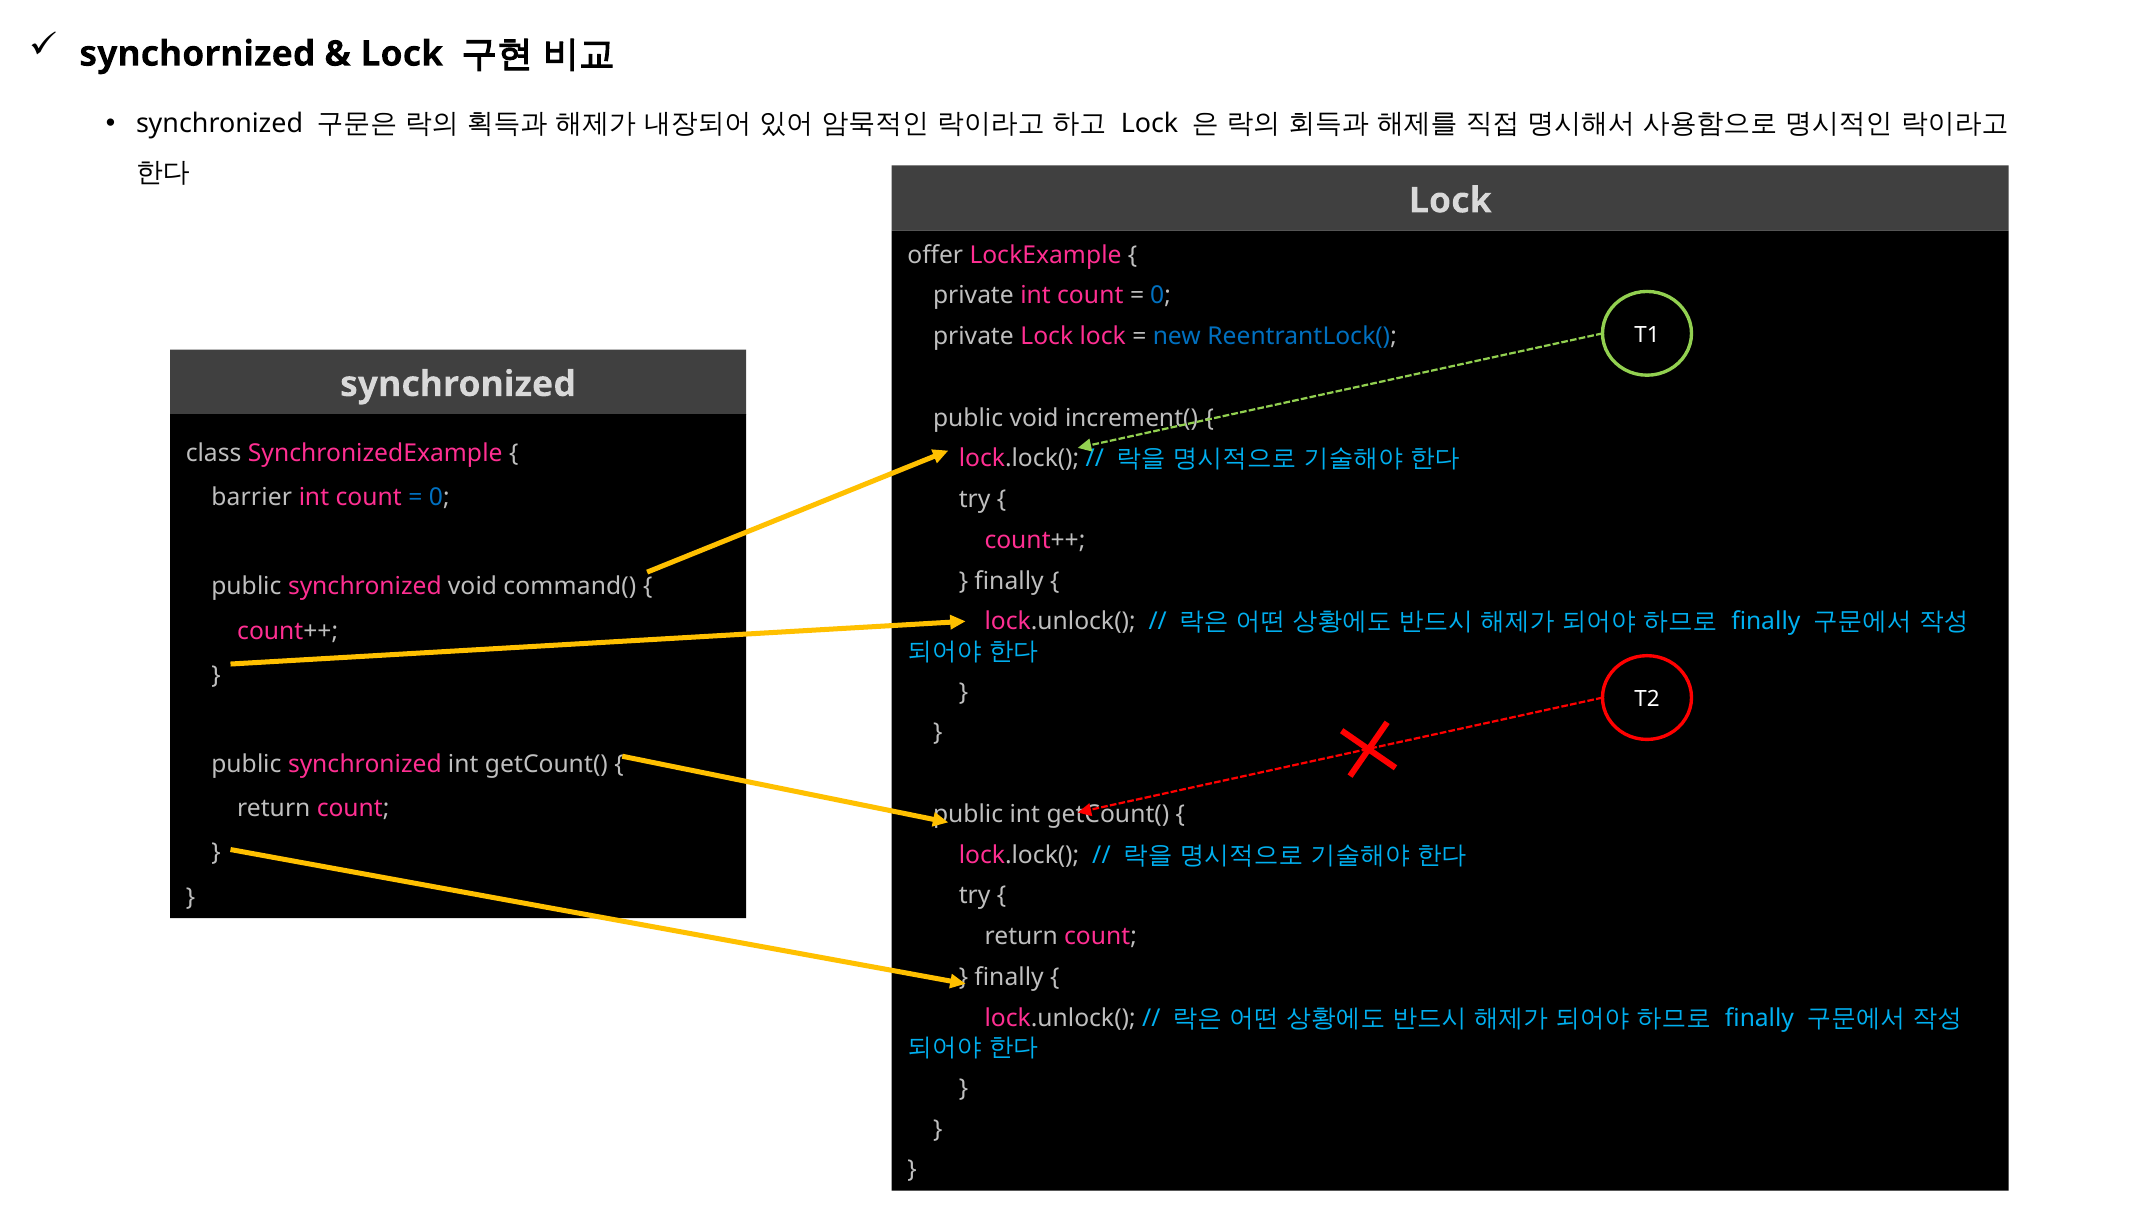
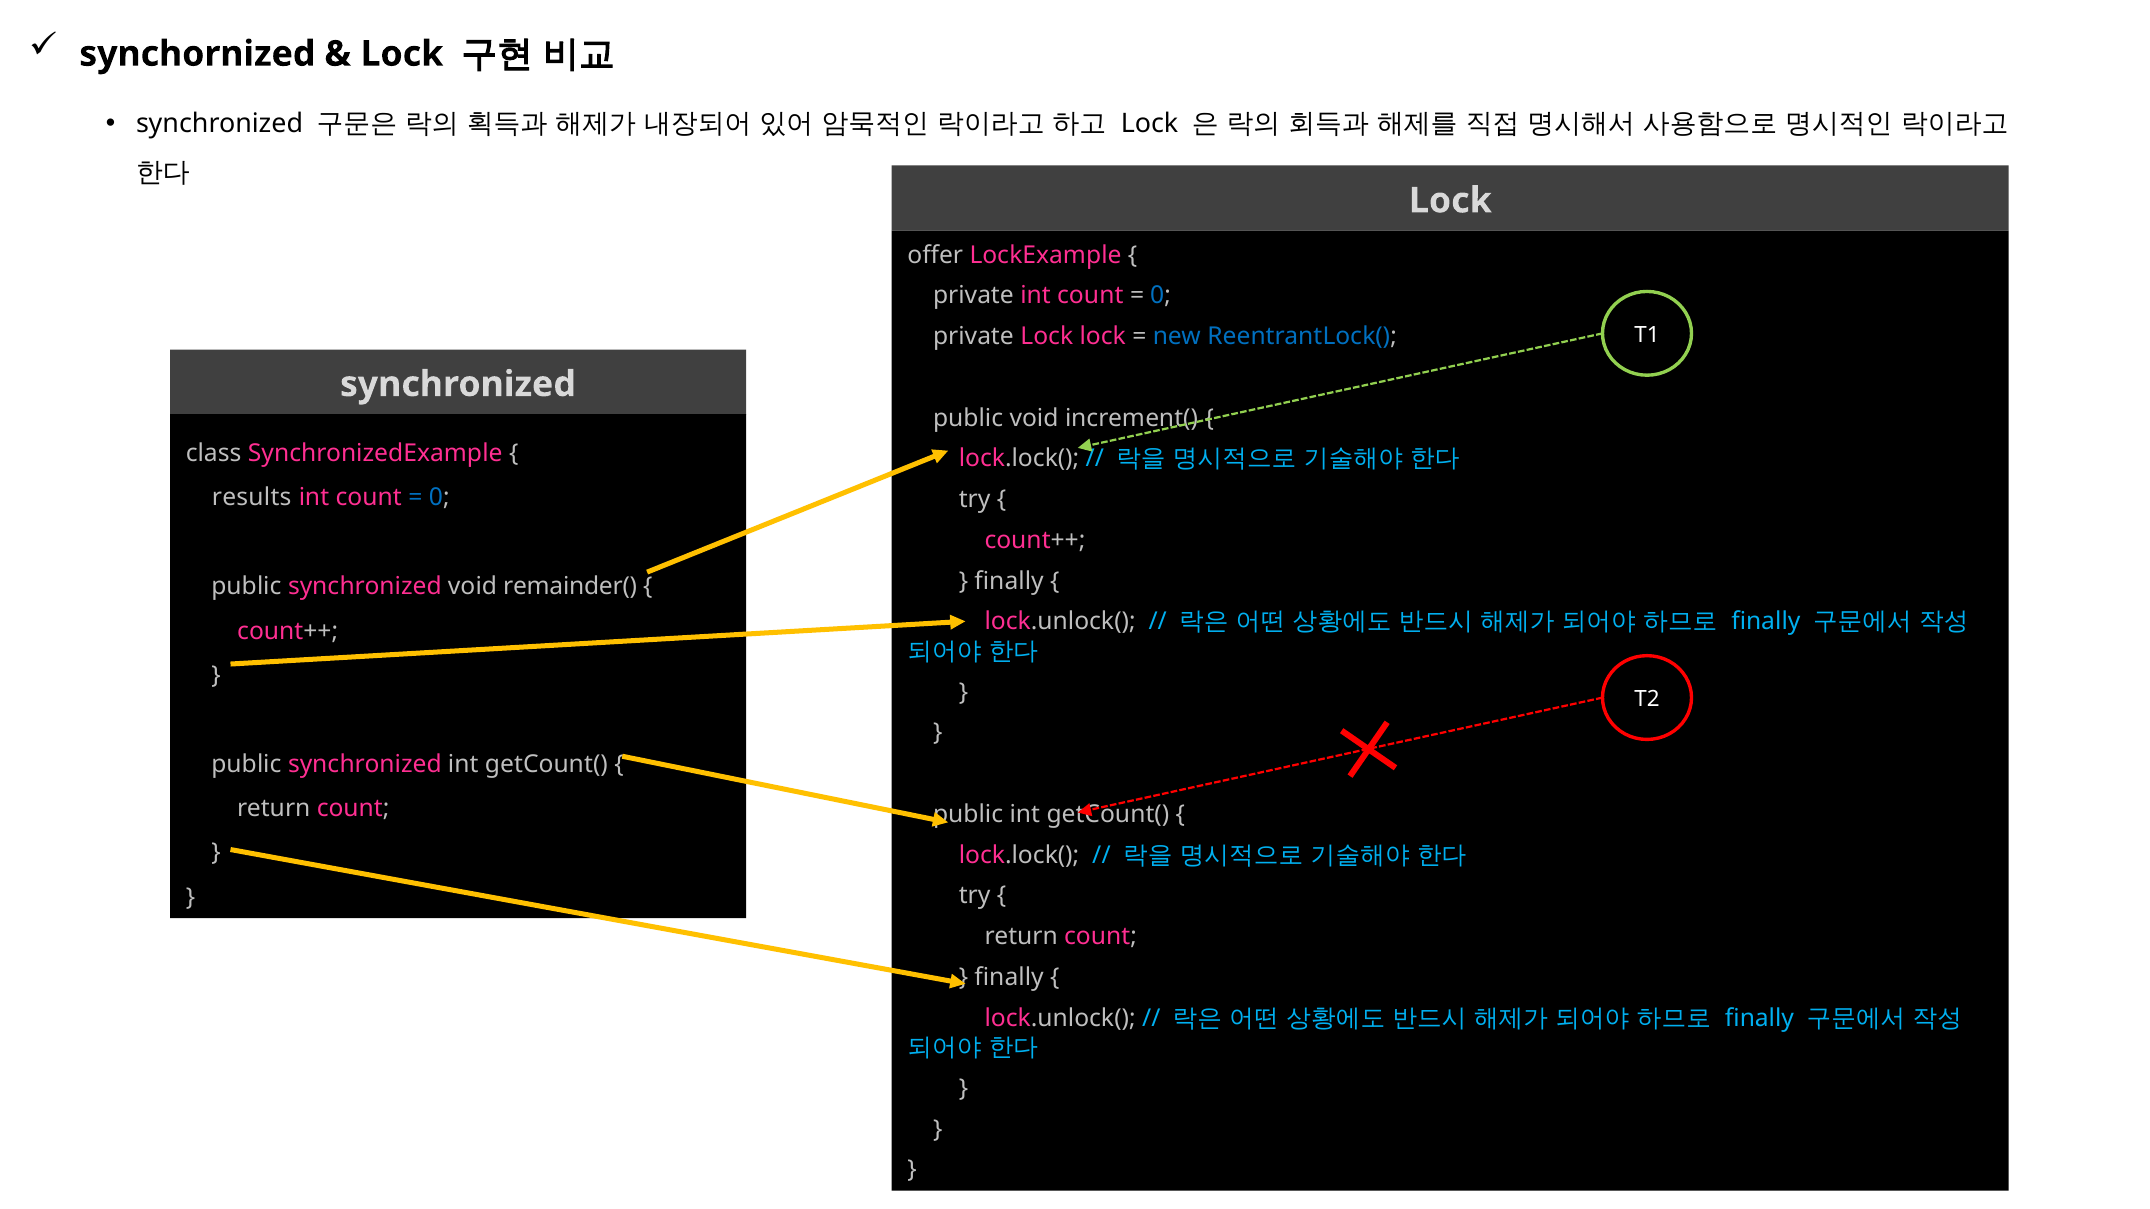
barrier: barrier -> results
command(: command( -> remainder(
